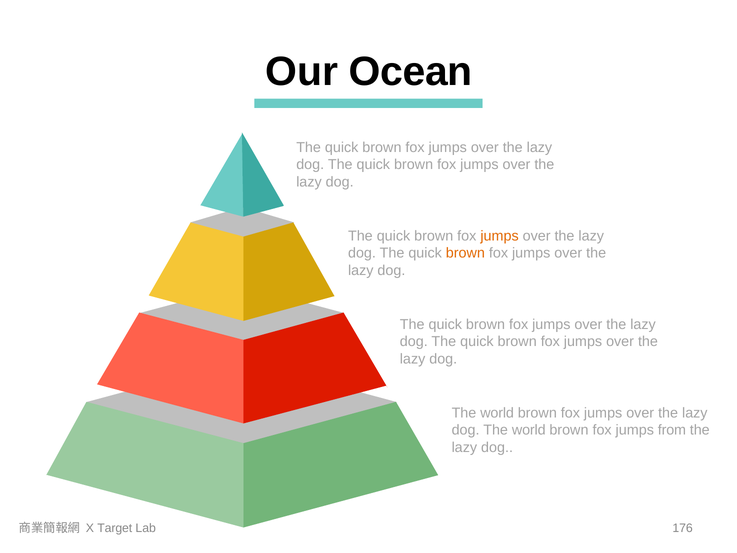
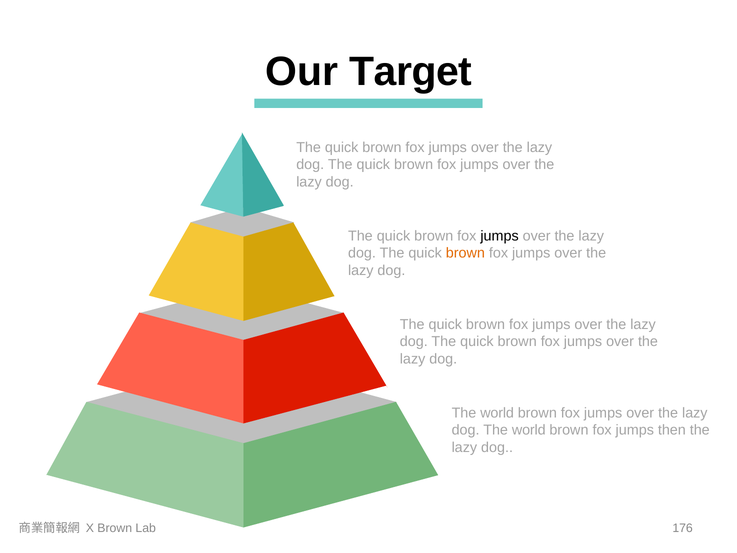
Ocean: Ocean -> Target
jumps at (500, 236) colour: orange -> black
from: from -> then
X Target: Target -> Brown
